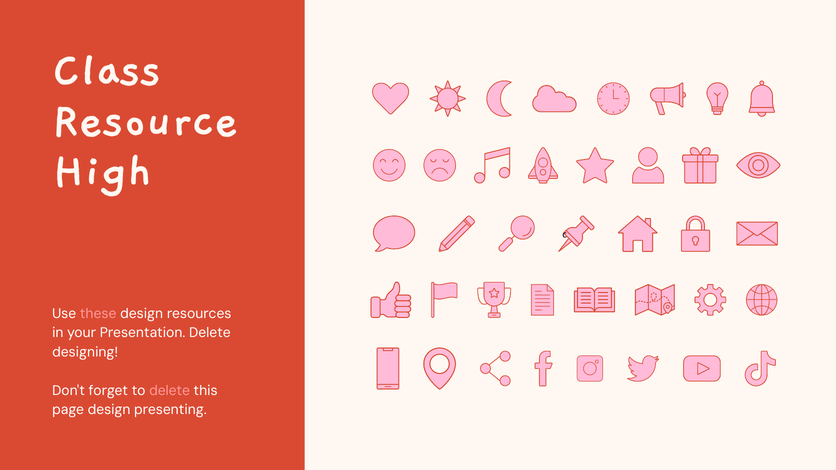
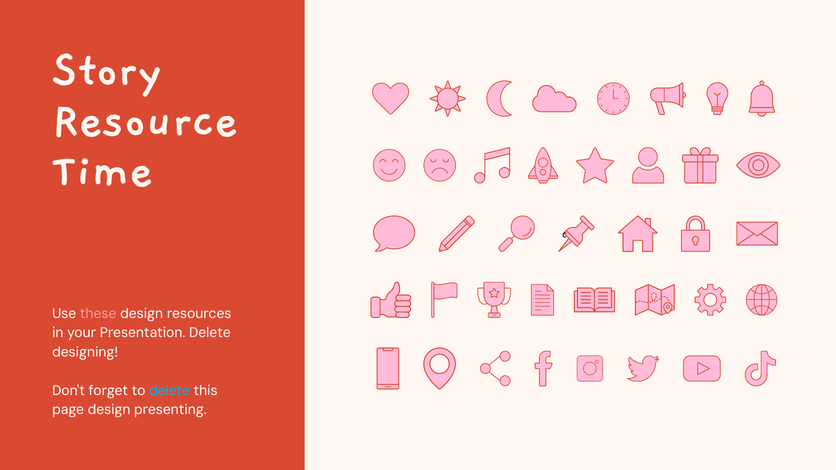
Class: Class -> Story
High: High -> Time
delete at (170, 391) colour: pink -> light blue
